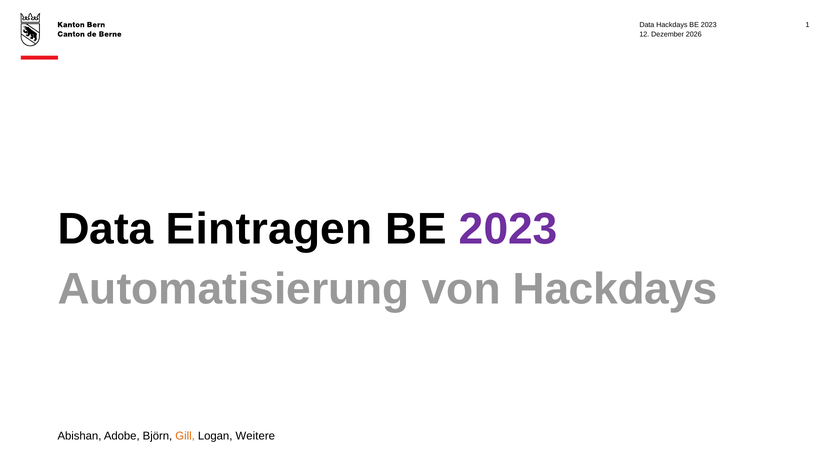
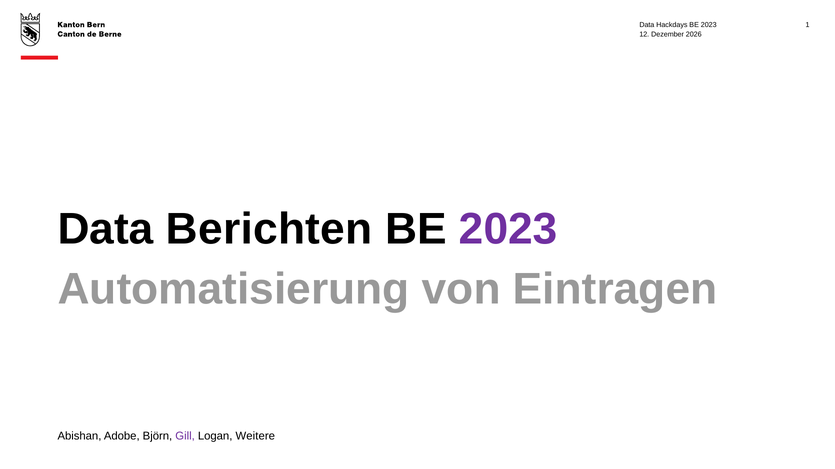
Eintragen: Eintragen -> Berichten
von Hackdays: Hackdays -> Eintragen
Gill colour: orange -> purple
